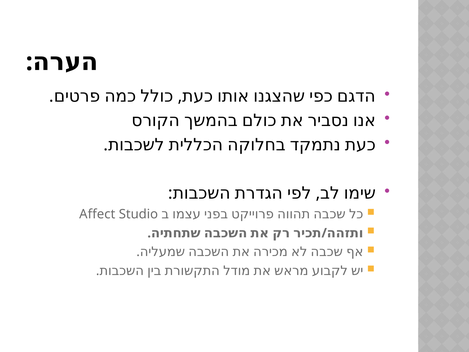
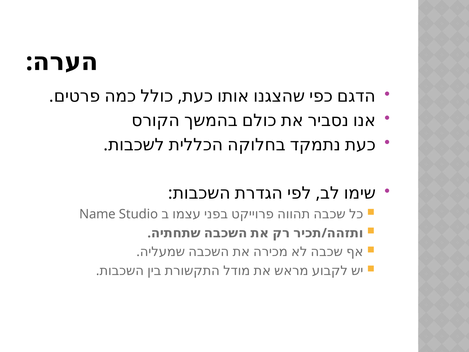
Affect: Affect -> Name
